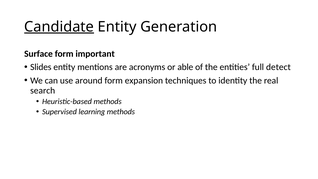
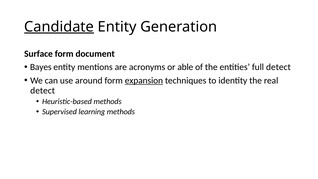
important: important -> document
Slides: Slides -> Bayes
expansion underline: none -> present
search at (43, 90): search -> detect
